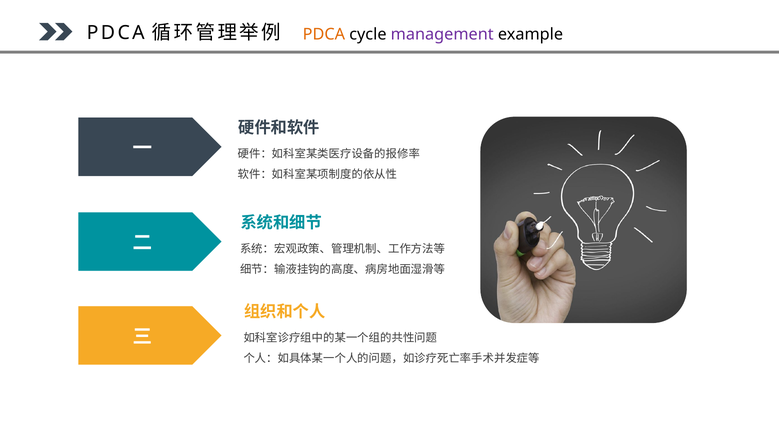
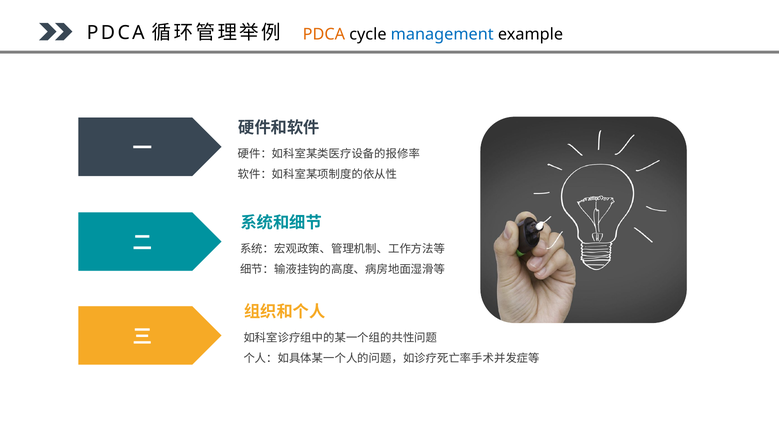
management colour: purple -> blue
